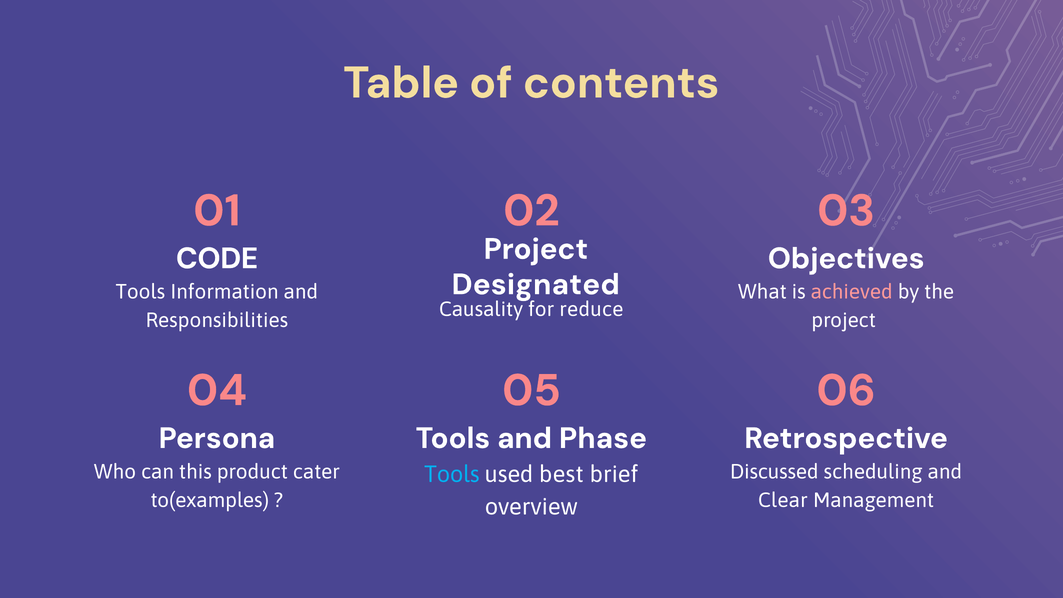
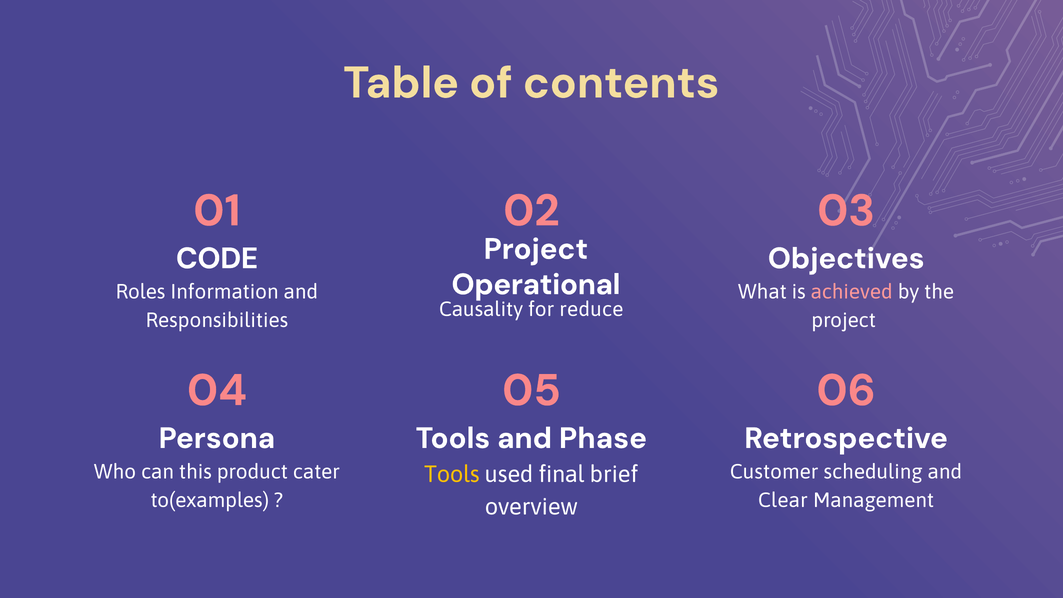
Designated: Designated -> Operational
Tools at (140, 292): Tools -> Roles
Discussed: Discussed -> Customer
Tools at (452, 474) colour: light blue -> yellow
best: best -> final
